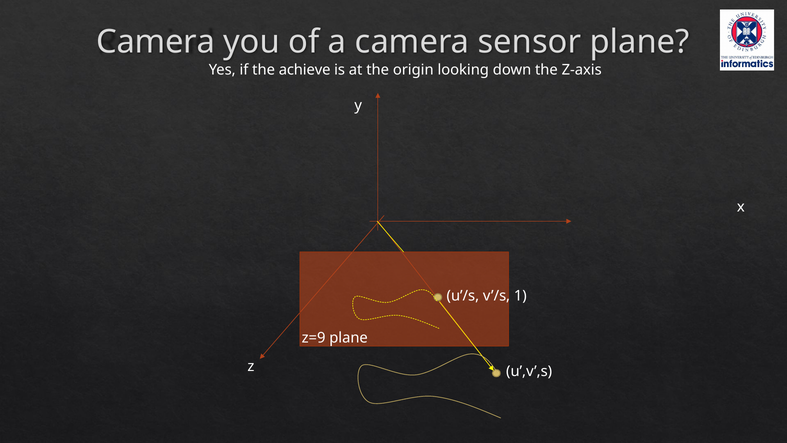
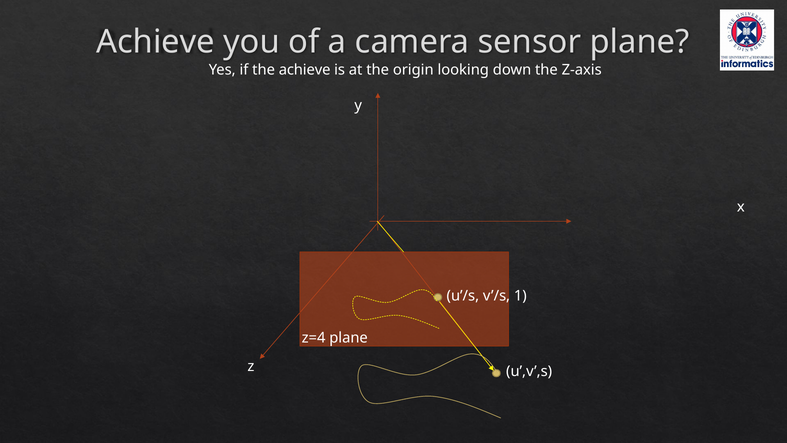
Camera at (156, 42): Camera -> Achieve
z=9: z=9 -> z=4
